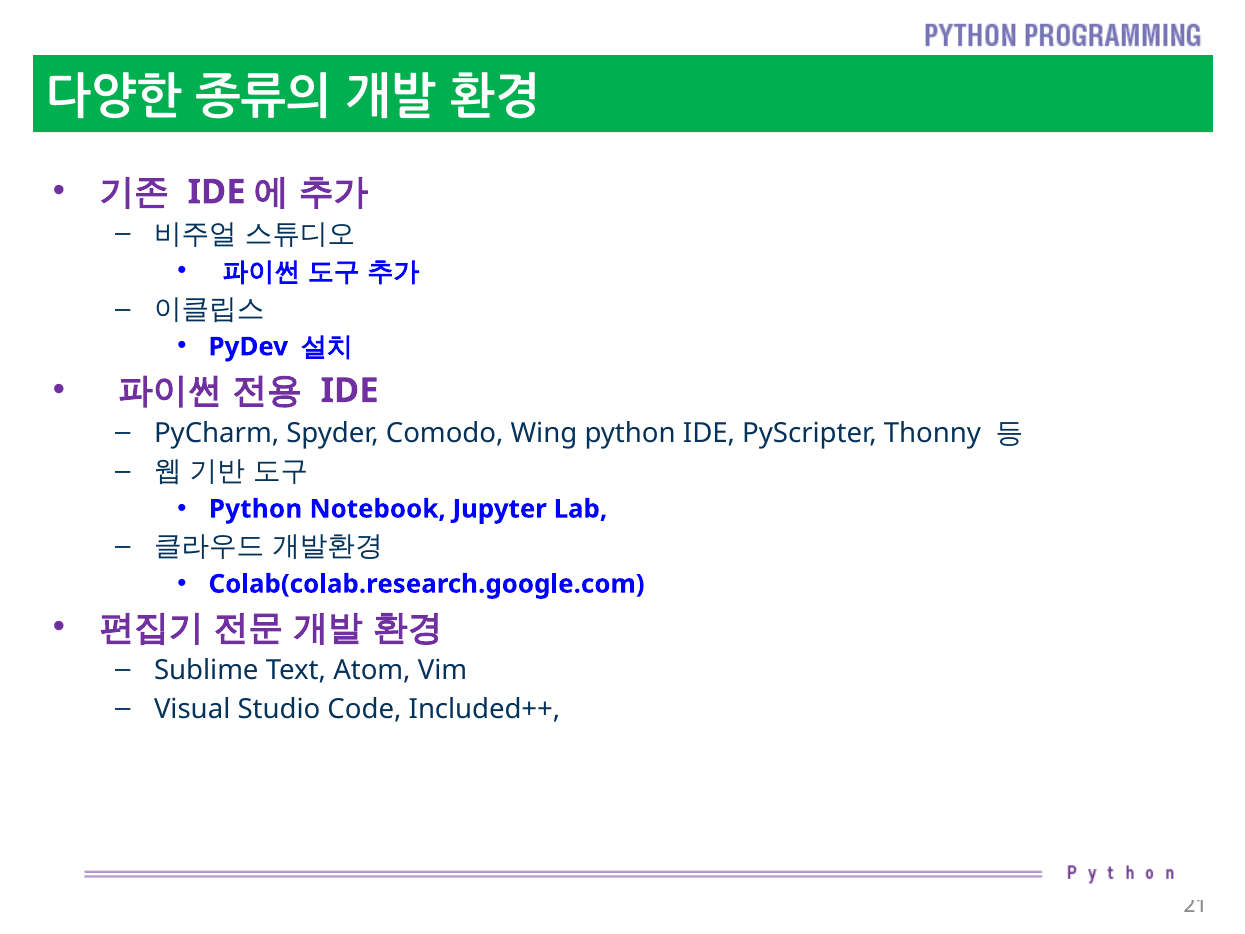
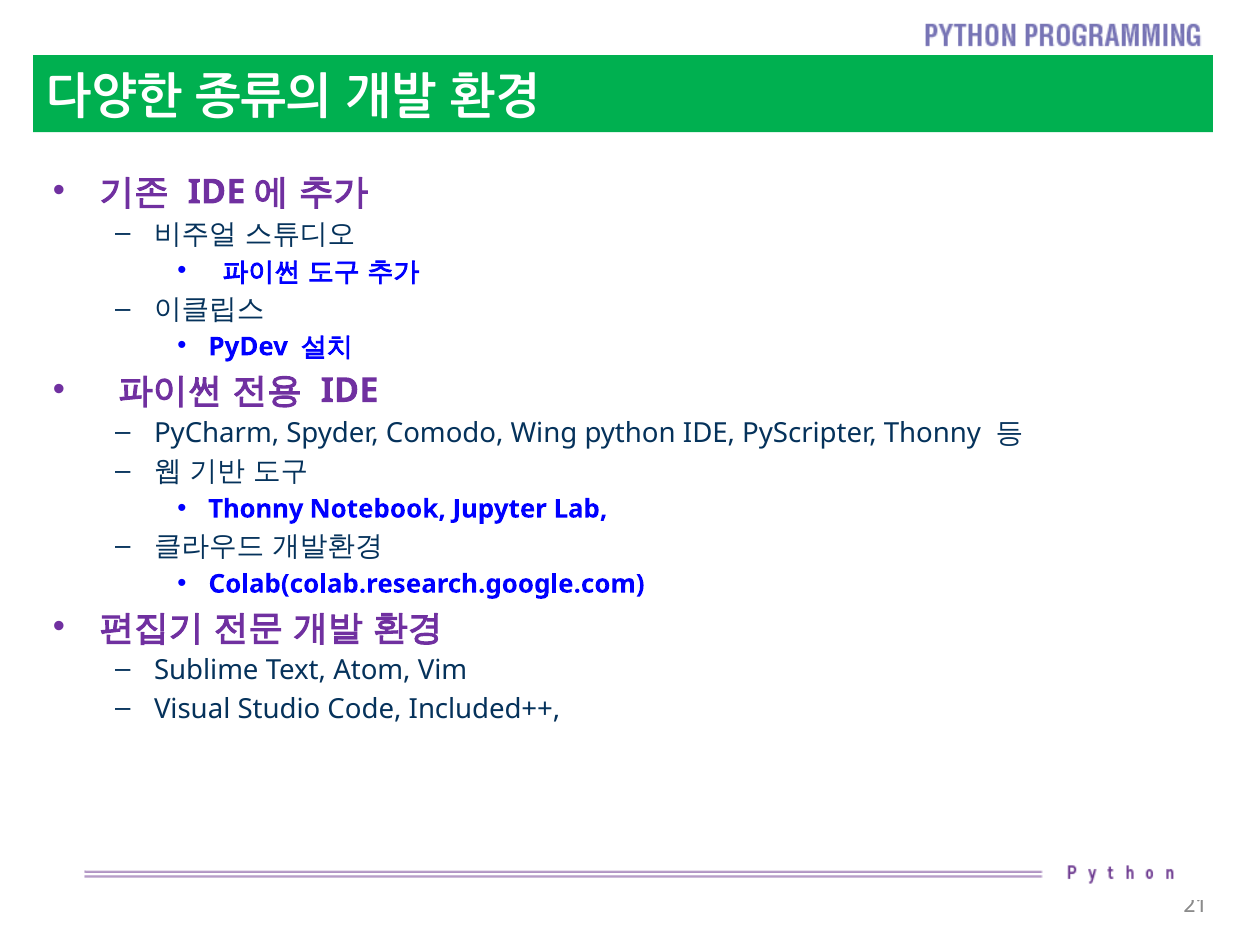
Python at (256, 509): Python -> Thonny
